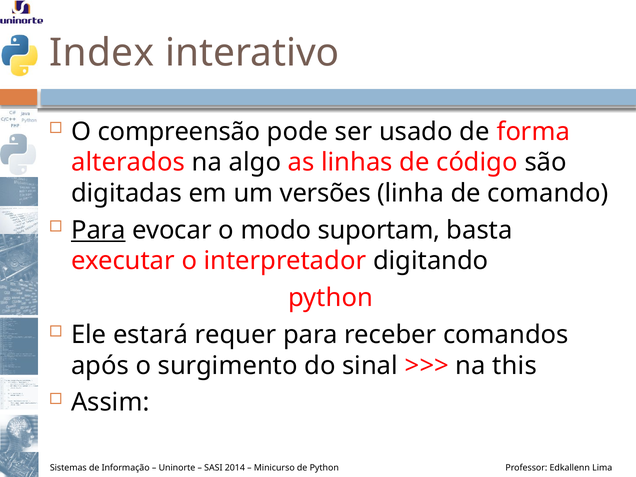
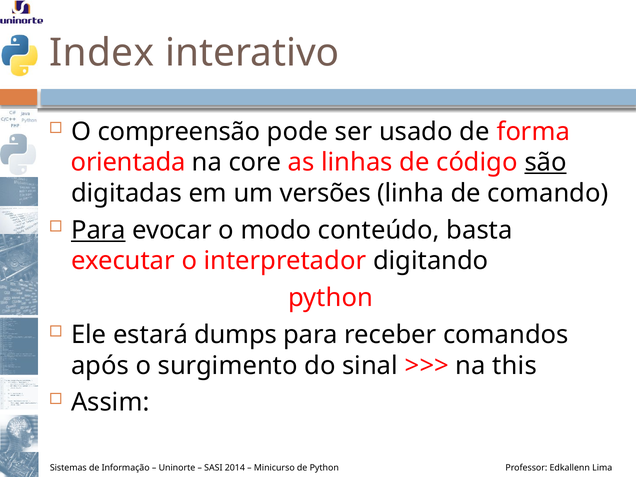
alterados: alterados -> orientada
algo: algo -> core
são underline: none -> present
suportam: suportam -> conteúdo
requer: requer -> dumps
